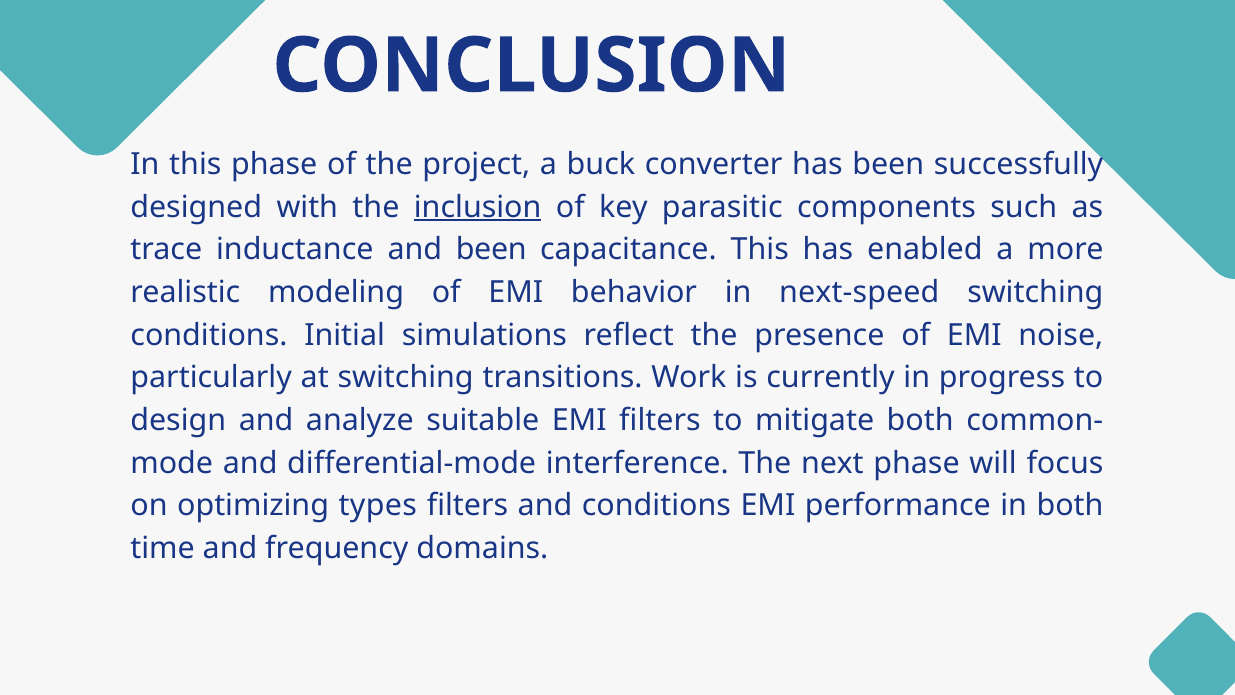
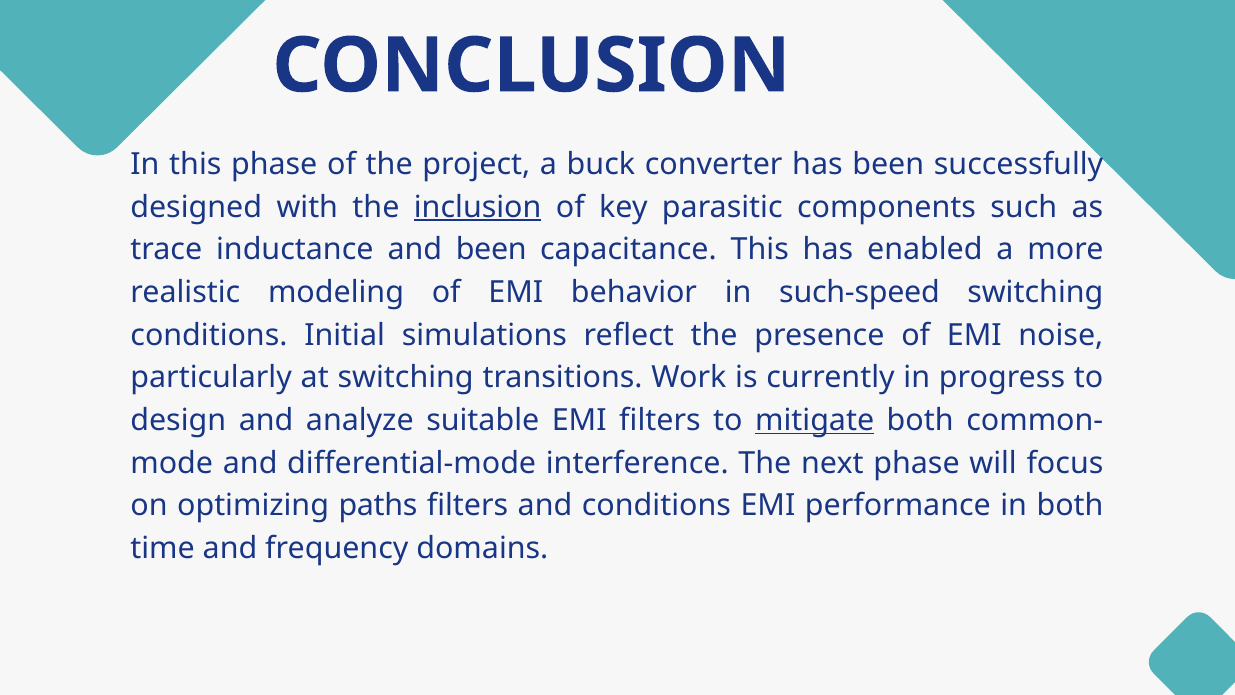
next-speed: next-speed -> such-speed
mitigate underline: none -> present
types: types -> paths
